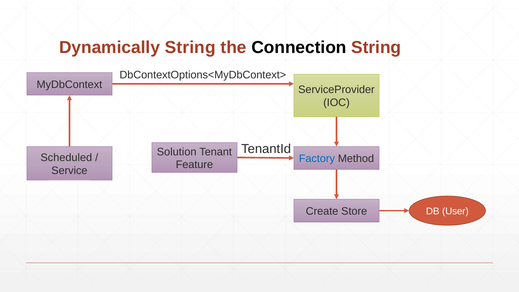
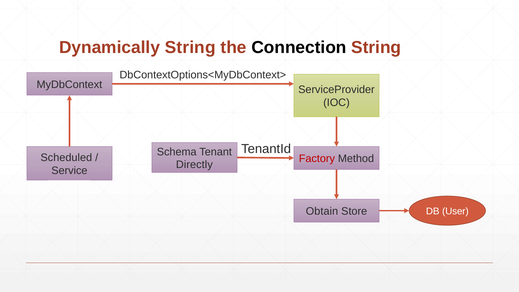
Solution: Solution -> Schema
Factory colour: blue -> red
Feature: Feature -> Directly
Create: Create -> Obtain
